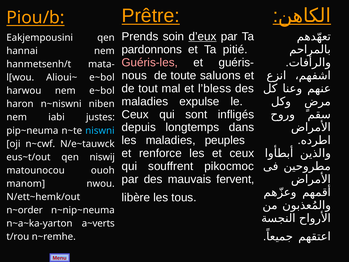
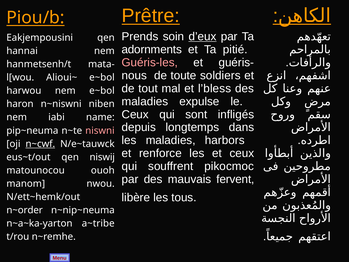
pardonnons: pardonnons -> adornments
saluons: saluons -> soldiers
justes: justes -> name
niswni colour: light blue -> pink
peuples: peuples -> harbors
n~cwf underline: none -> present
a~verts: a~verts -> a~tribe
